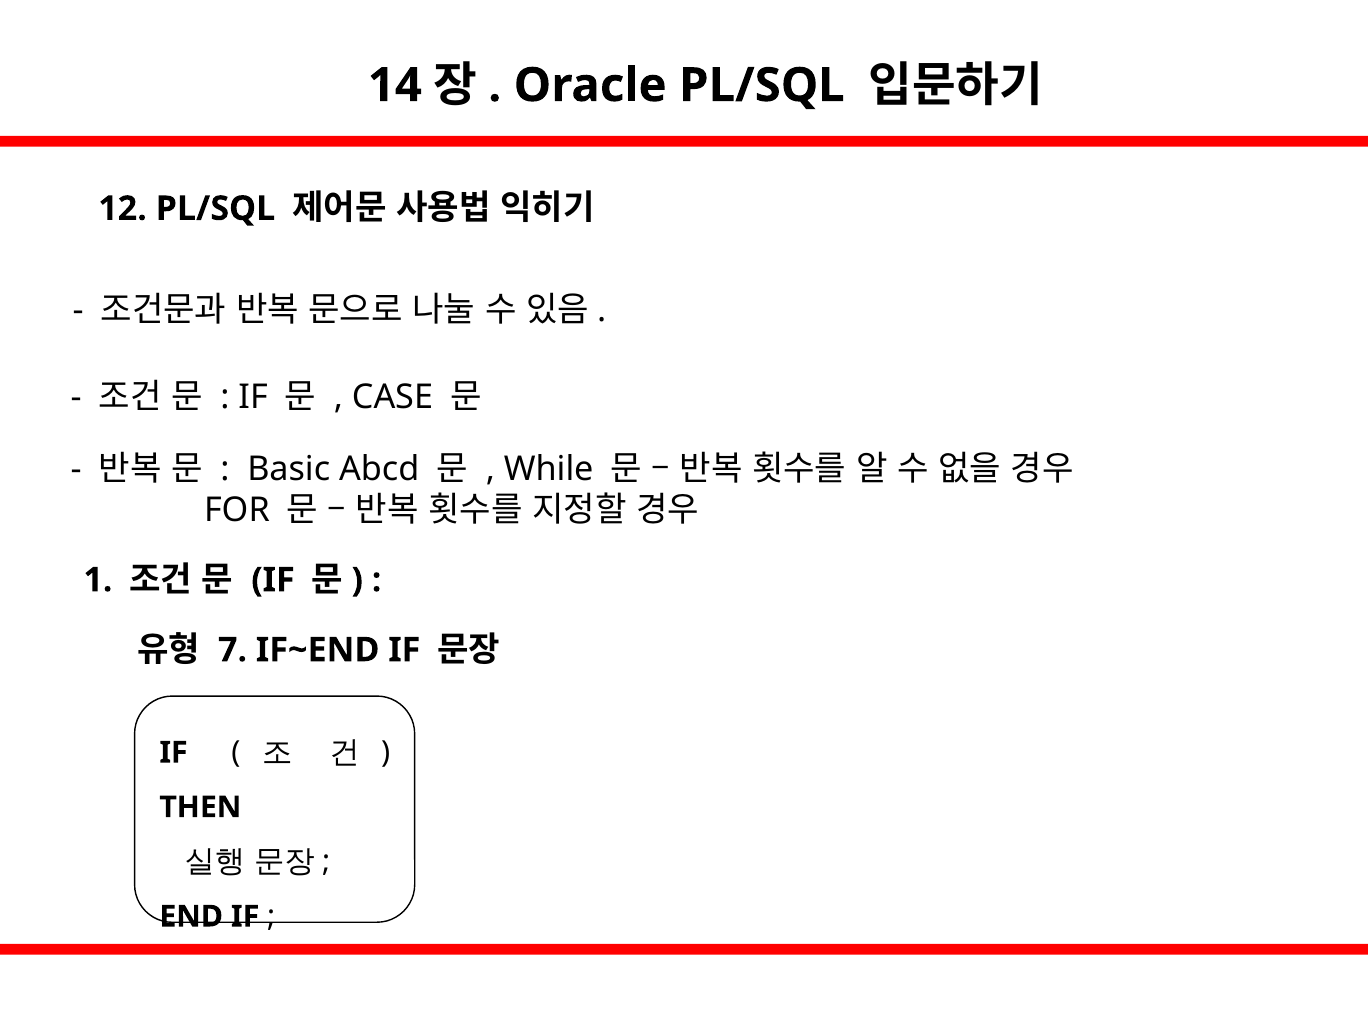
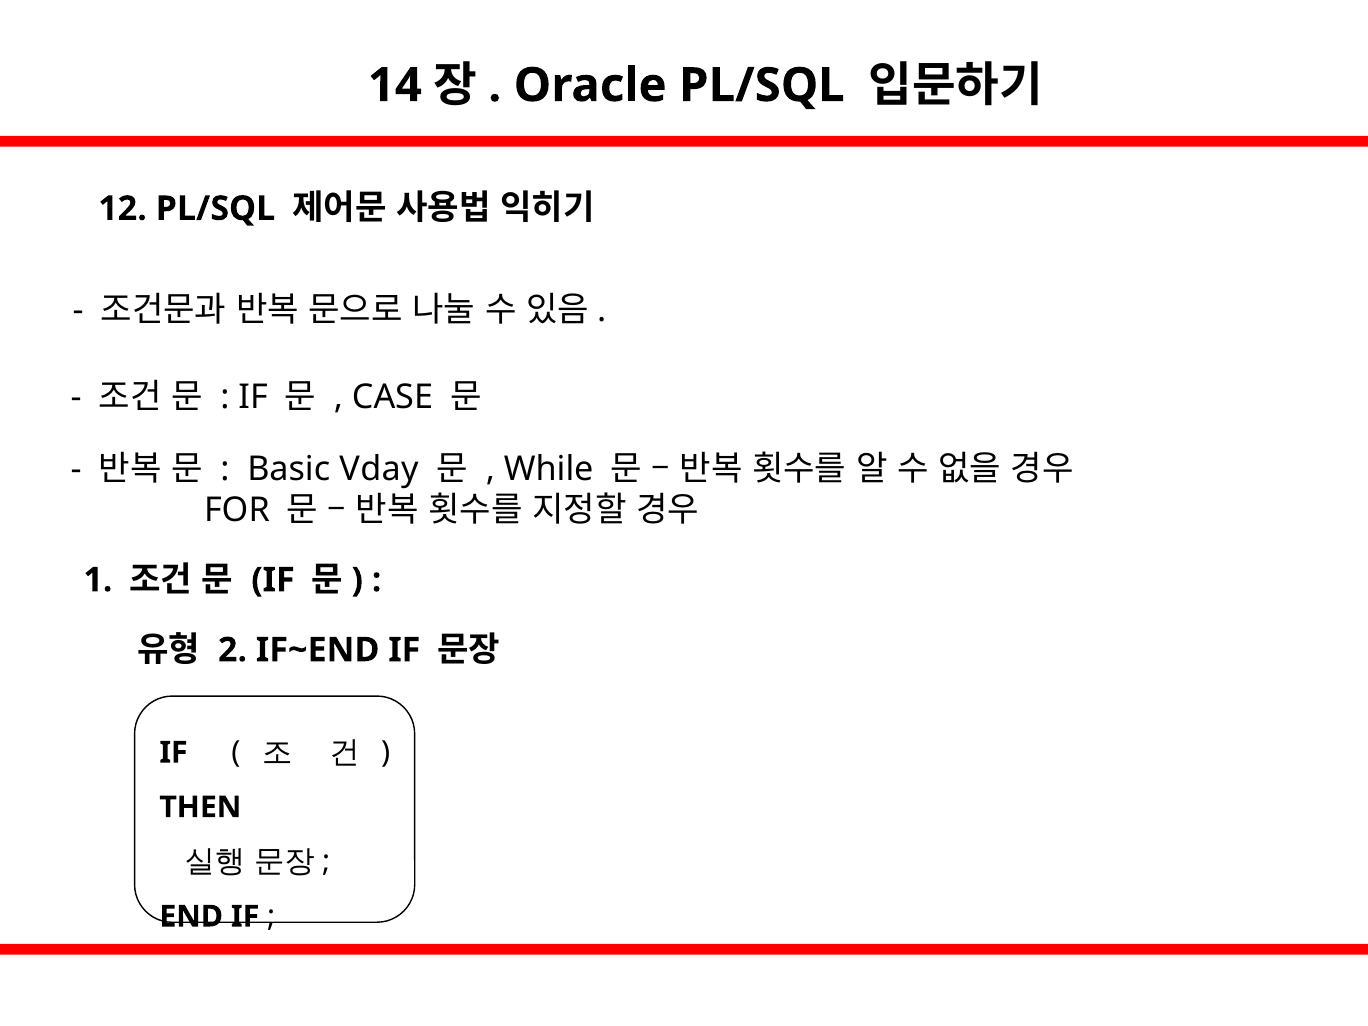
Abcd: Abcd -> Vday
7: 7 -> 2
